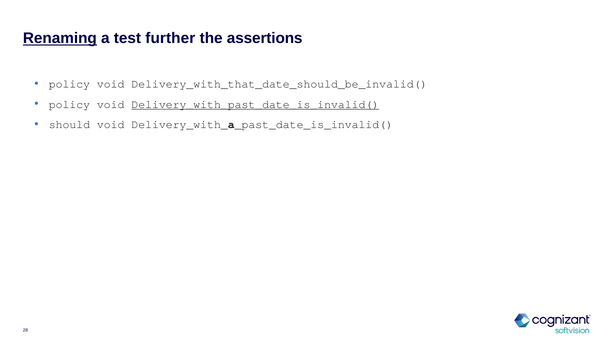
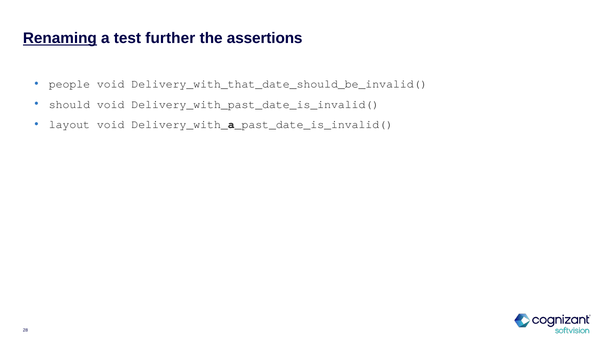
policy at (69, 84): policy -> people
policy at (69, 104): policy -> should
Delivery_with_past_date_is_invalid( underline: present -> none
should: should -> layout
